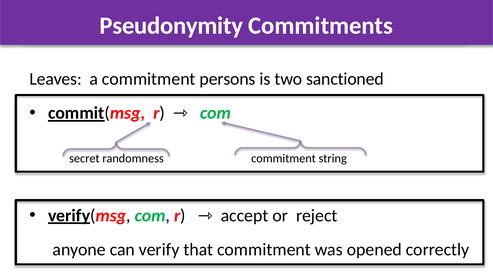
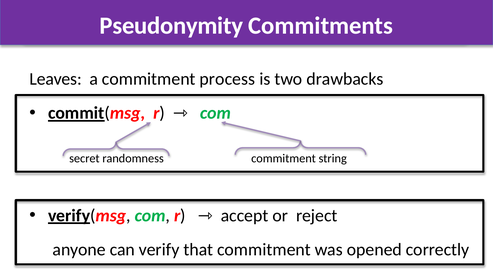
persons: persons -> process
sanctioned: sanctioned -> drawbacks
